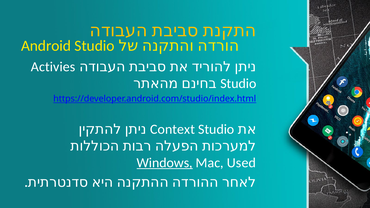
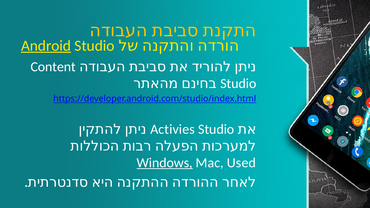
Android underline: none -> present
Activies: Activies -> Content
Context: Context -> Activies
